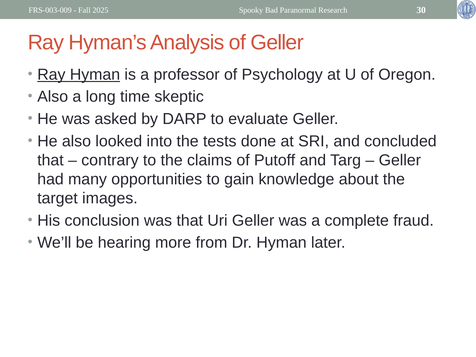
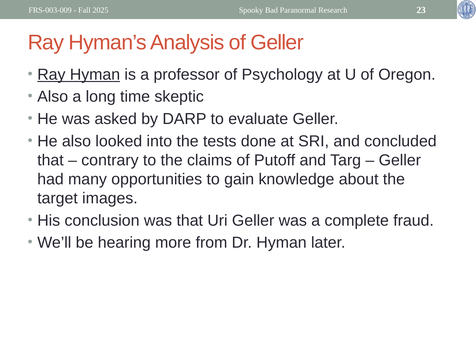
30: 30 -> 23
